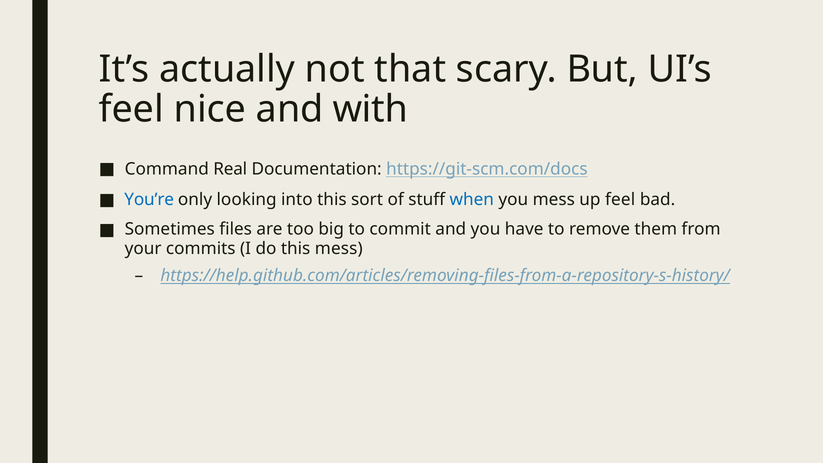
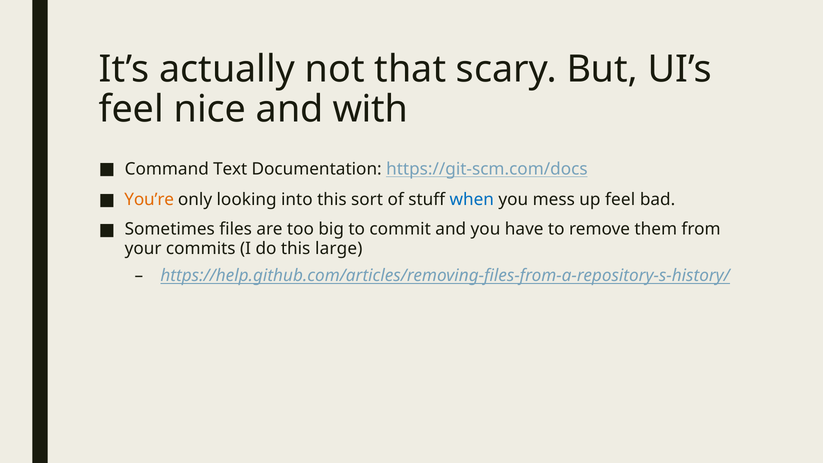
Real: Real -> Text
You’re colour: blue -> orange
this mess: mess -> large
